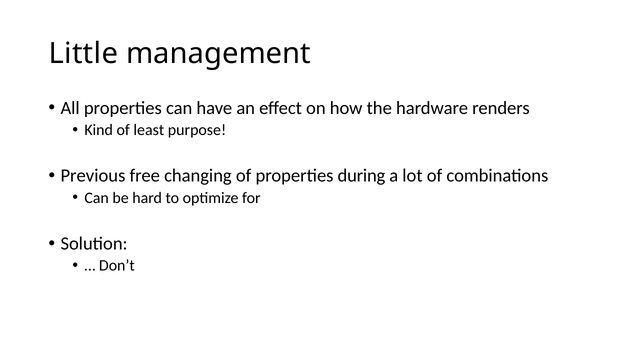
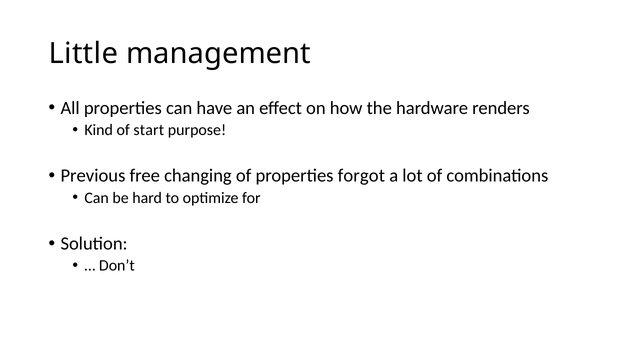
least: least -> start
during: during -> forgot
